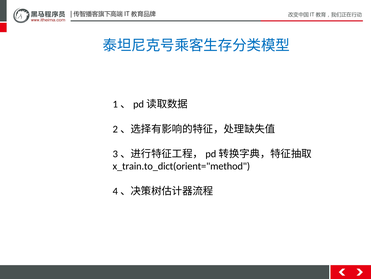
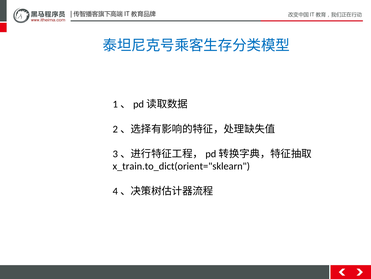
x_train.to_dict(orient="method: x_train.to_dict(orient="method -> x_train.to_dict(orient="sklearn
